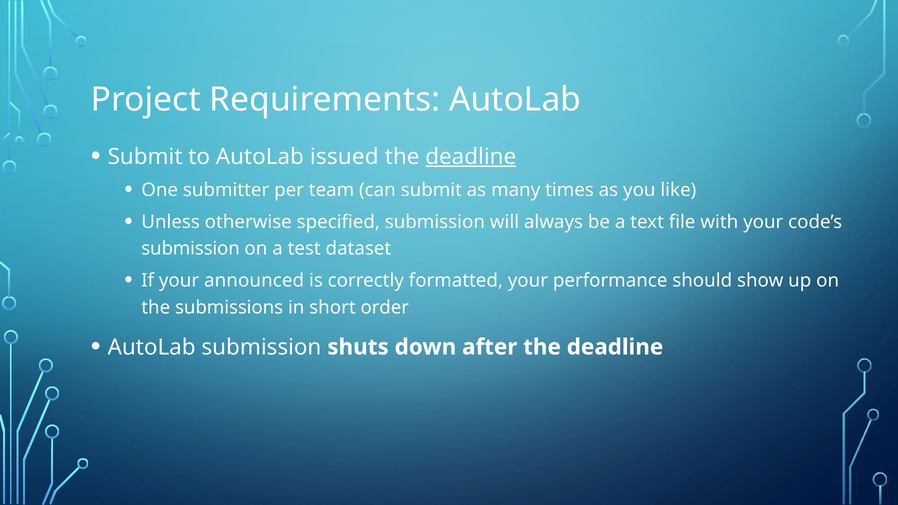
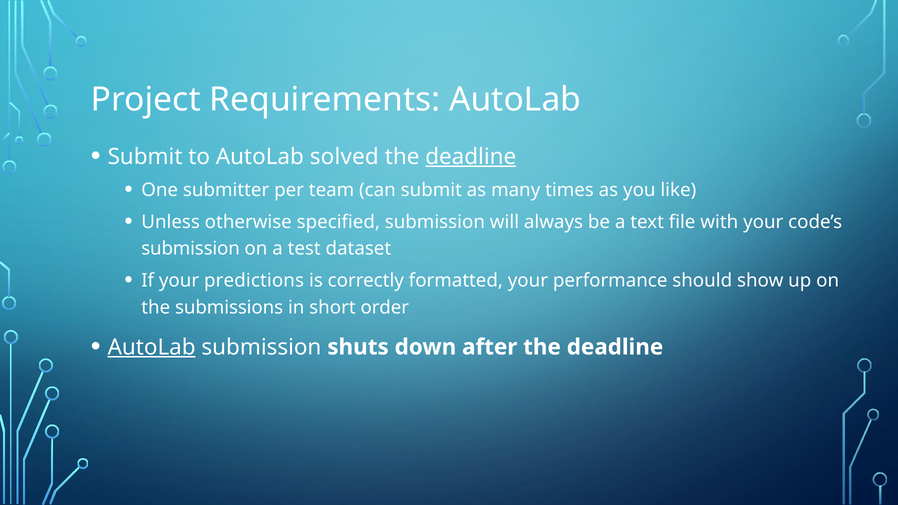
issued: issued -> solved
announced: announced -> predictions
AutoLab at (152, 347) underline: none -> present
